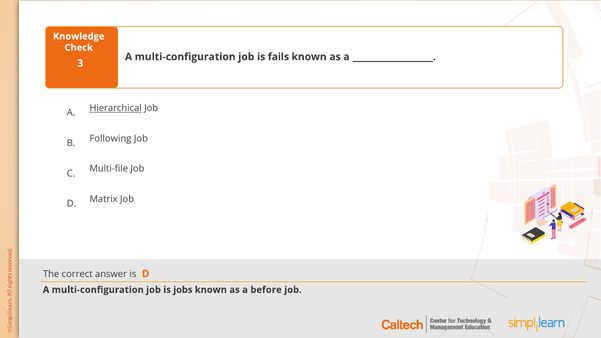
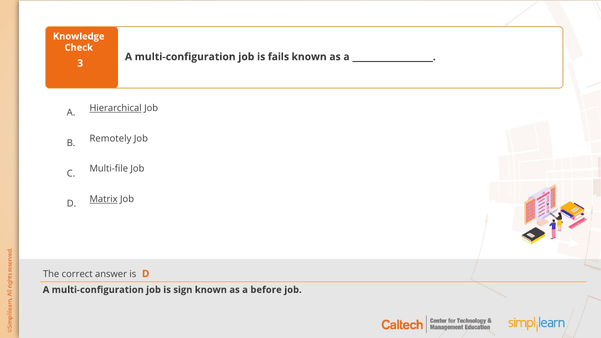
Following: Following -> Remotely
Matrix underline: none -> present
jobs: jobs -> sign
